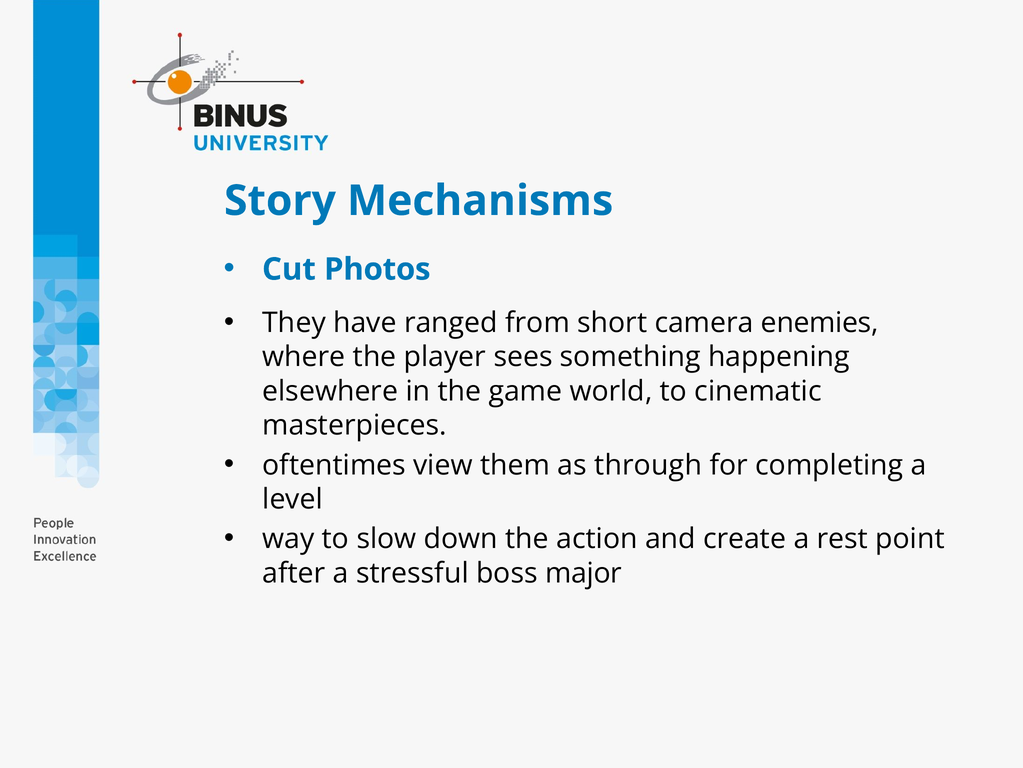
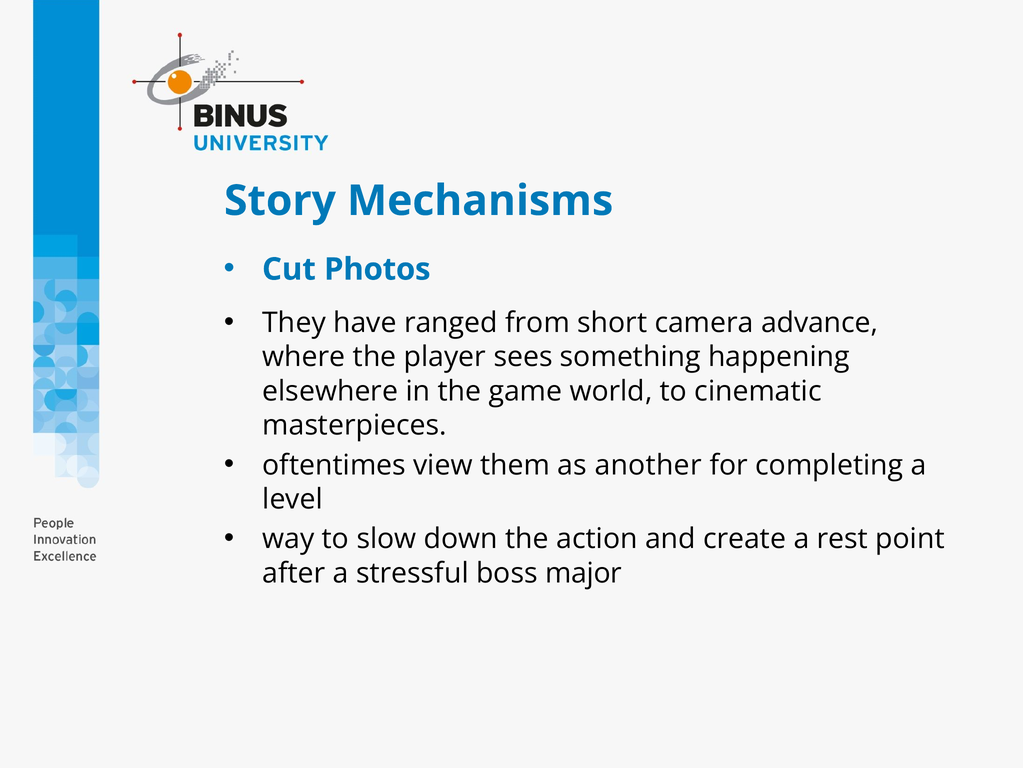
enemies: enemies -> advance
through: through -> another
